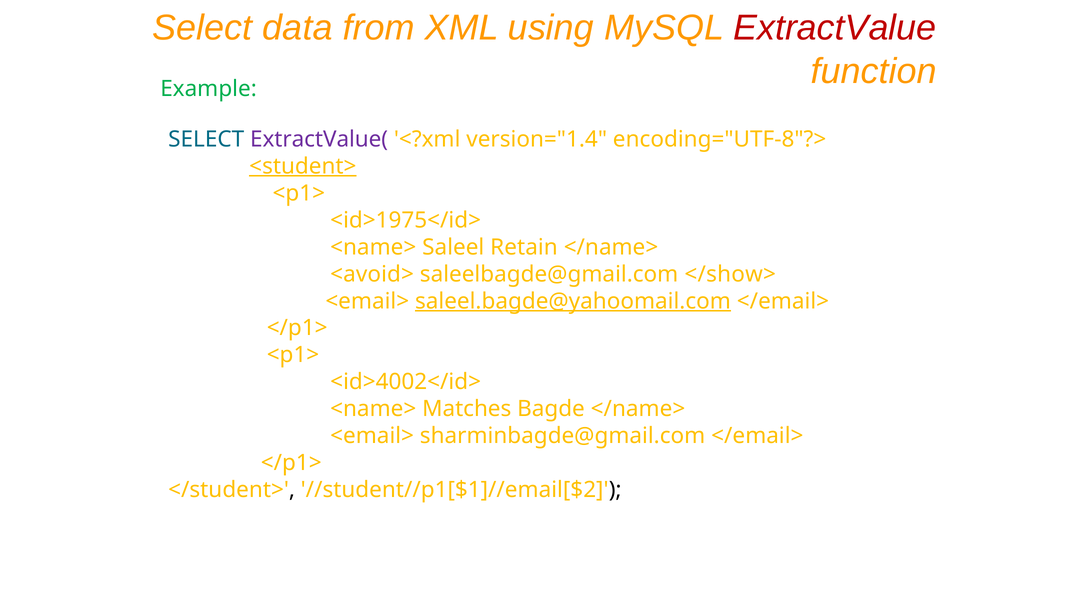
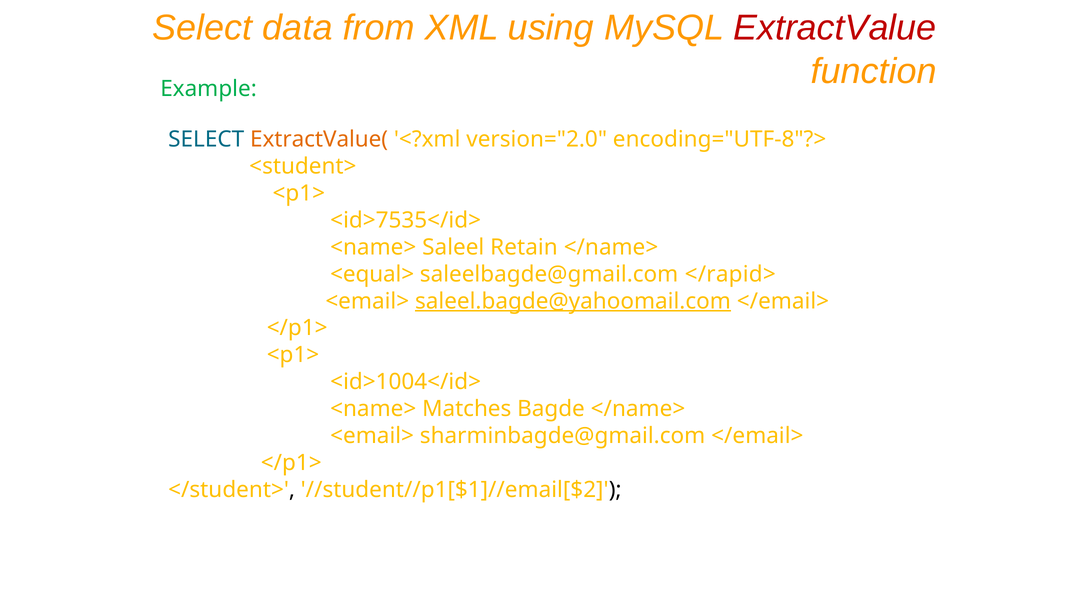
ExtractValue( colour: purple -> orange
version="1.4: version="1.4 -> version="2.0
<student> underline: present -> none
<id>1975</id>: <id>1975</id> -> <id>7535</id>
<avoid>: <avoid> -> <equal>
</show>: </show> -> </rapid>
<id>4002</id>: <id>4002</id> -> <id>1004</id>
